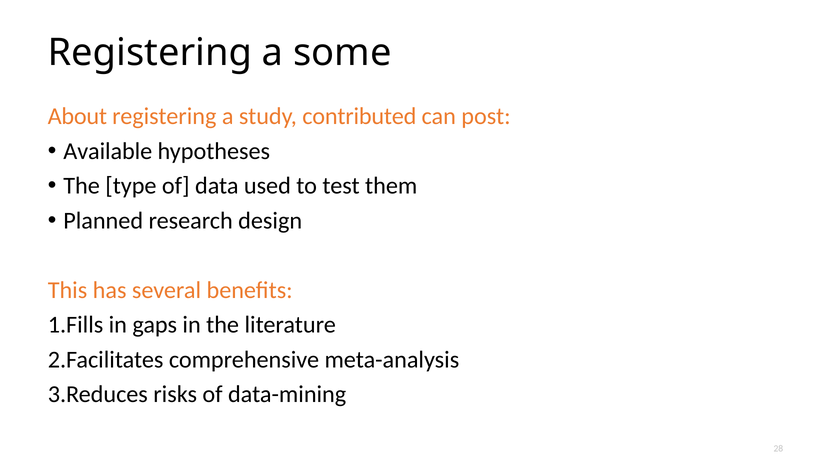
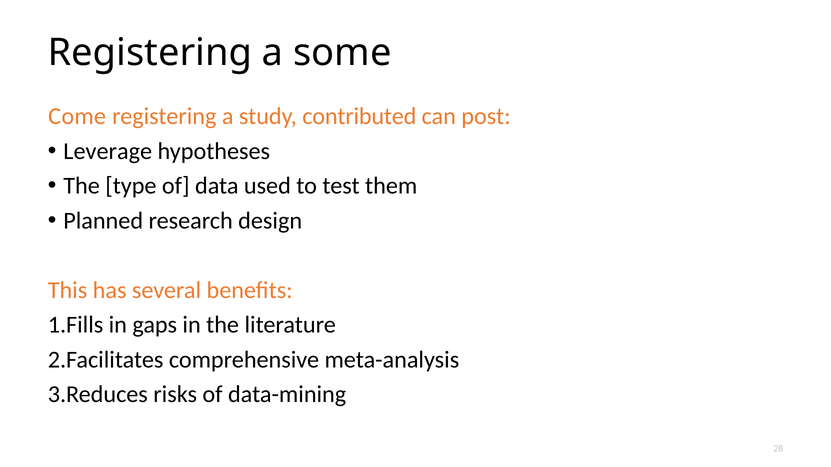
About: About -> Come
Available: Available -> Leverage
